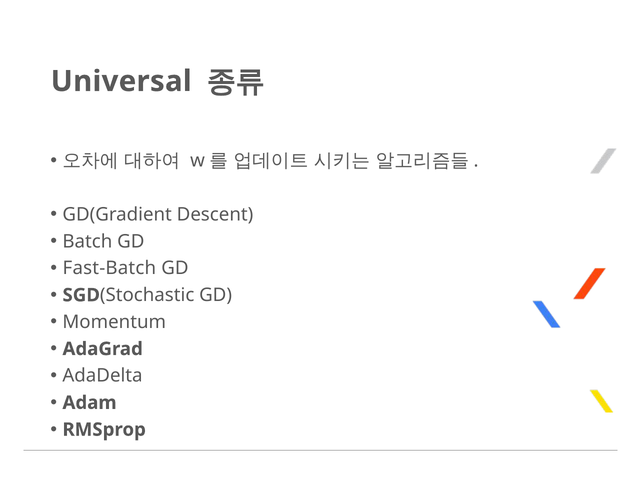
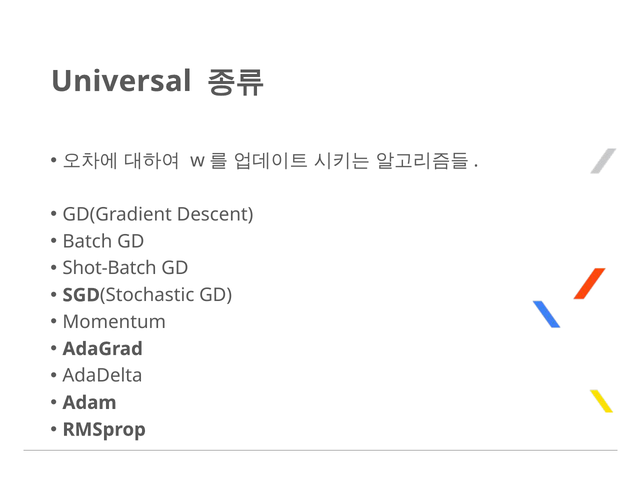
Fast-Batch: Fast-Batch -> Shot-Batch
